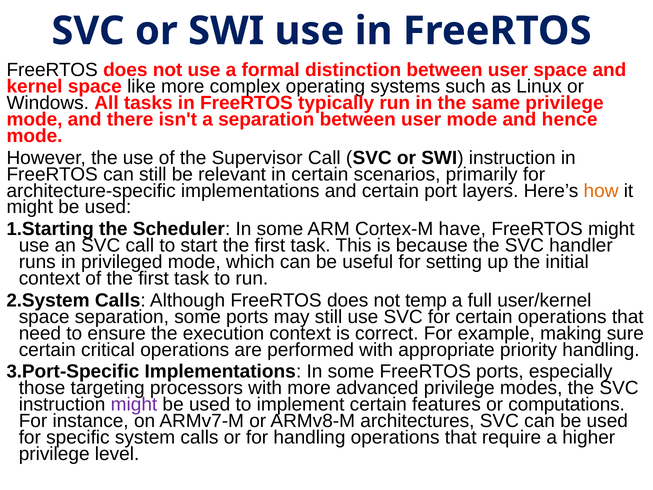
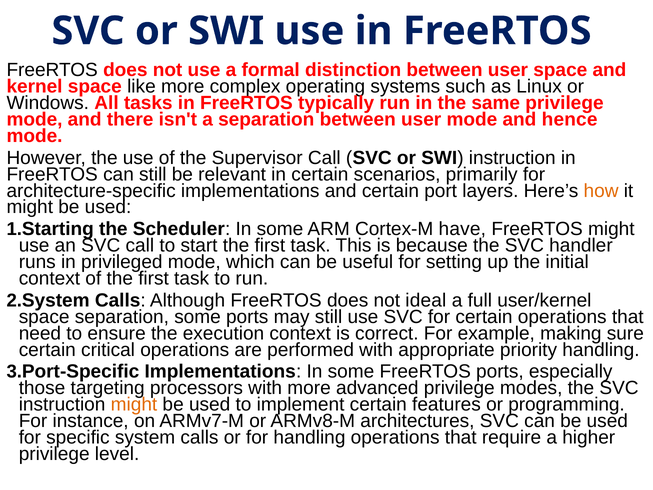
temp: temp -> ideal
might at (134, 404) colour: purple -> orange
computations: computations -> programming
